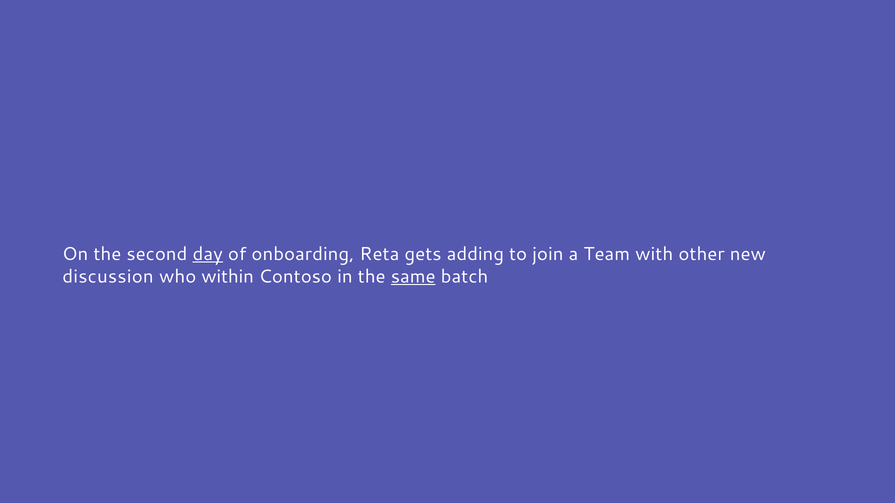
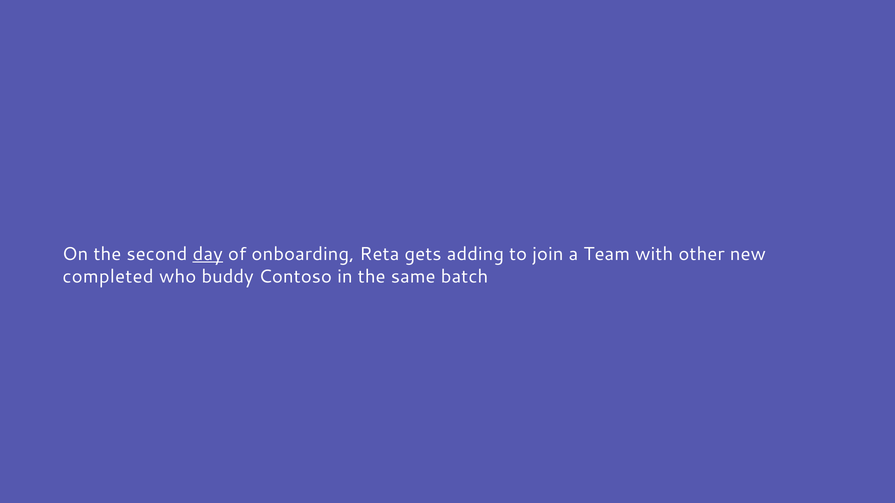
discussion: discussion -> completed
within: within -> buddy
same underline: present -> none
